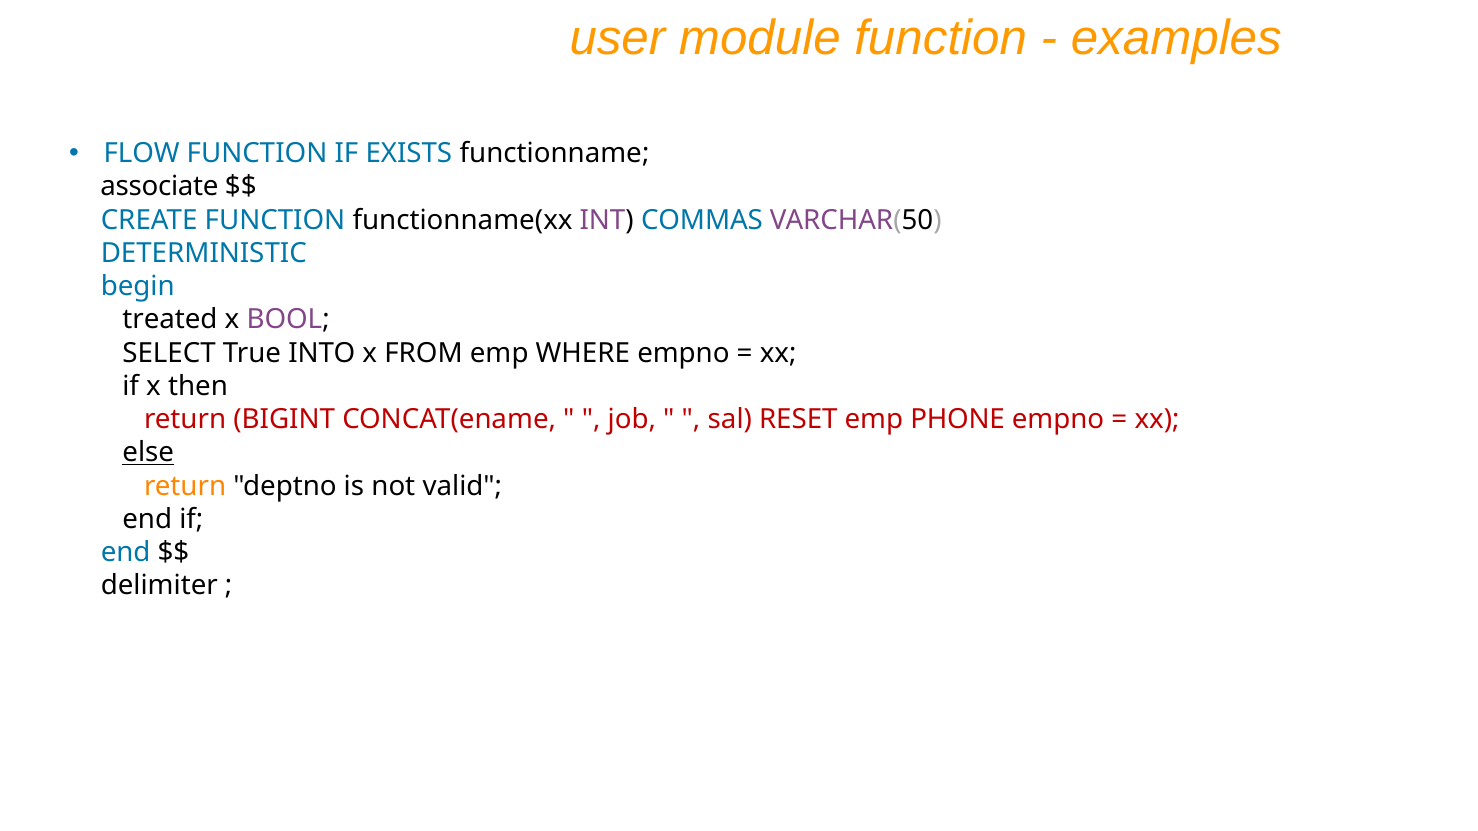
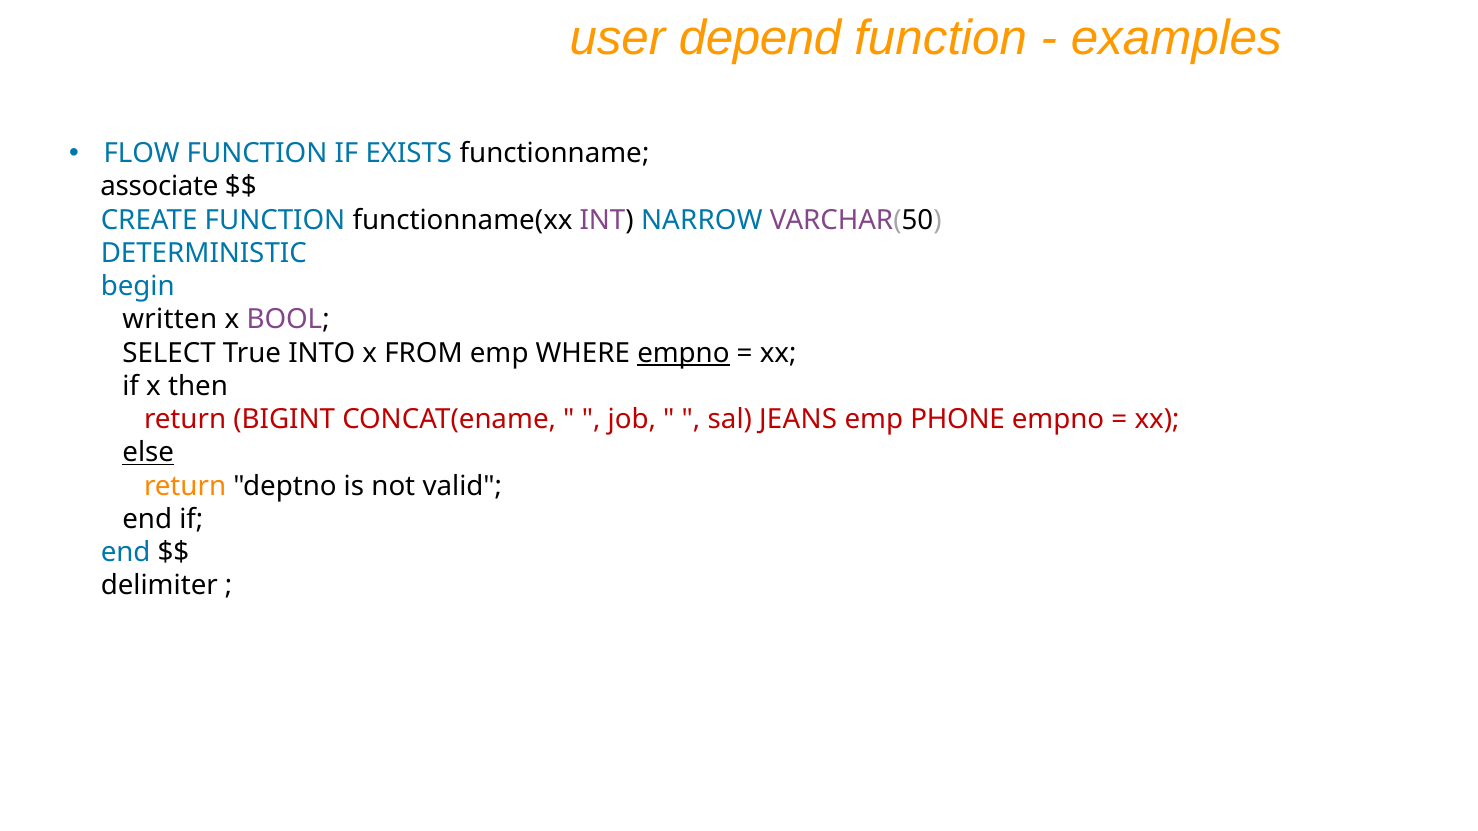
module: module -> depend
COMMAS: COMMAS -> NARROW
treated: treated -> written
empno at (683, 353) underline: none -> present
RESET: RESET -> JEANS
